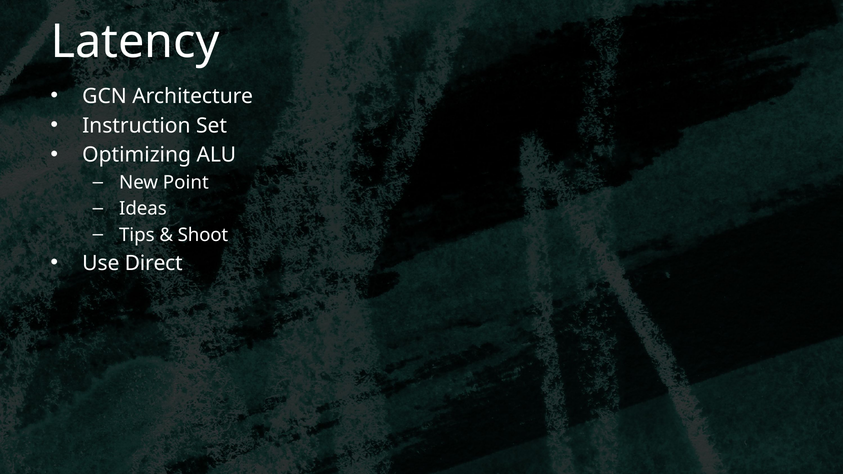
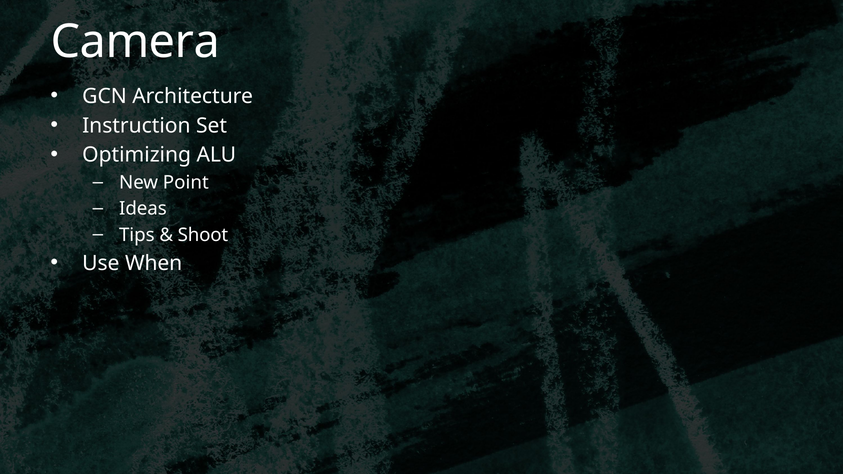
Latency: Latency -> Camera
Direct: Direct -> When
